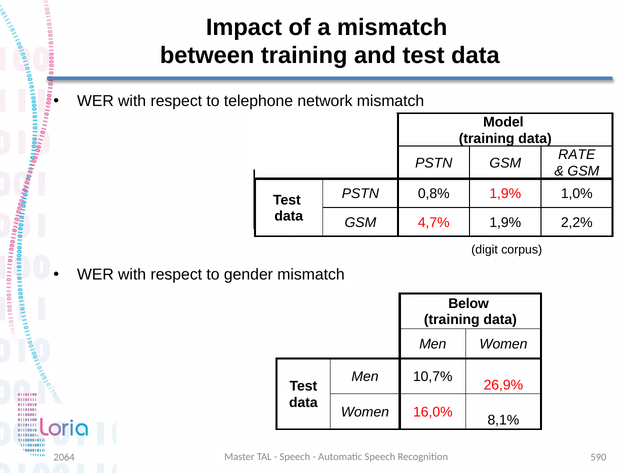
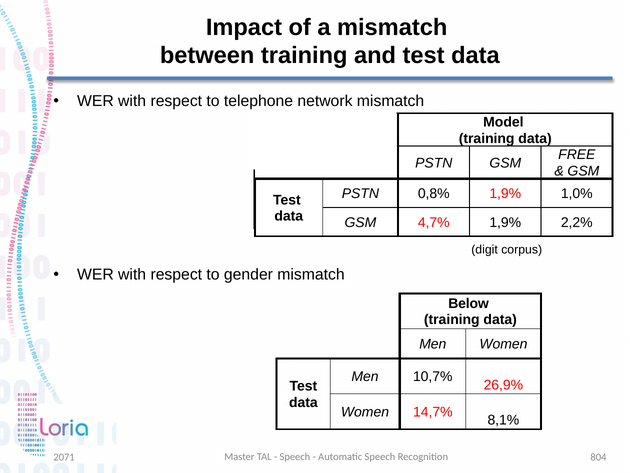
RATE: RATE -> FREE
16,0%: 16,0% -> 14,7%
590: 590 -> 804
2064: 2064 -> 2071
